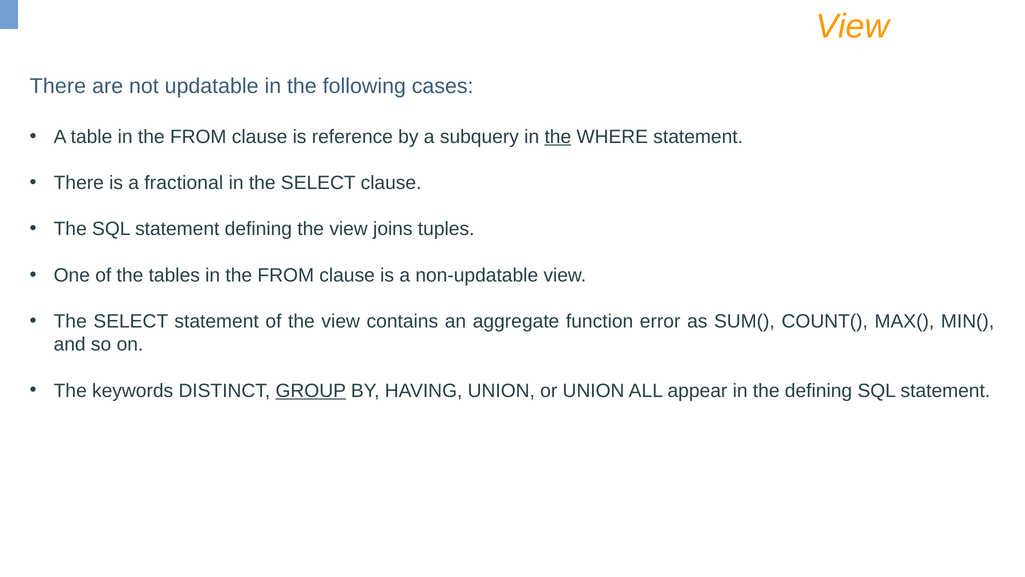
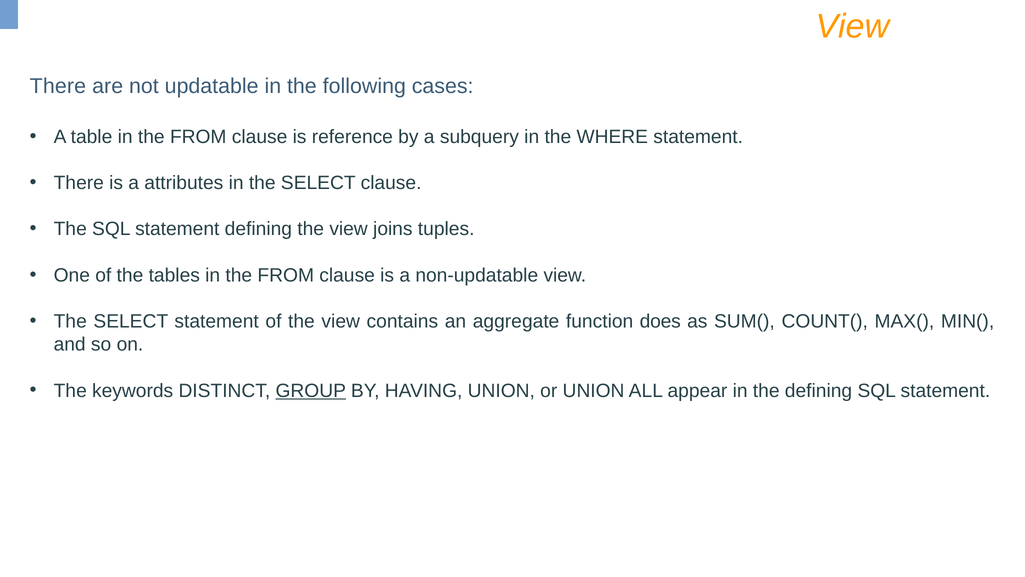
the at (558, 137) underline: present -> none
fractional: fractional -> attributes
error: error -> does
